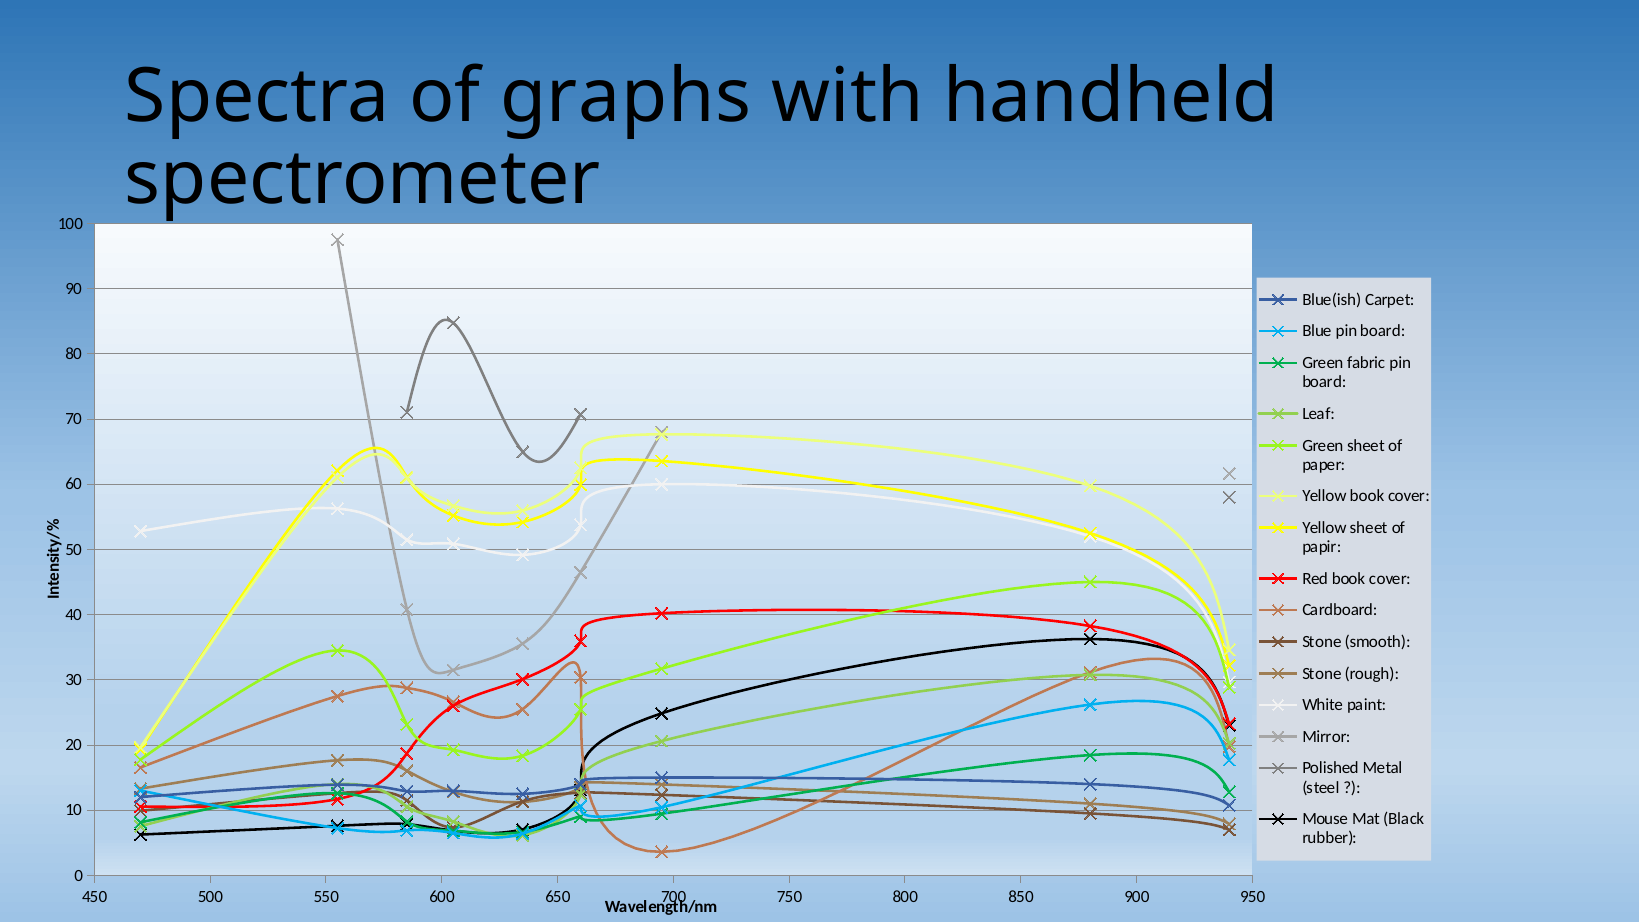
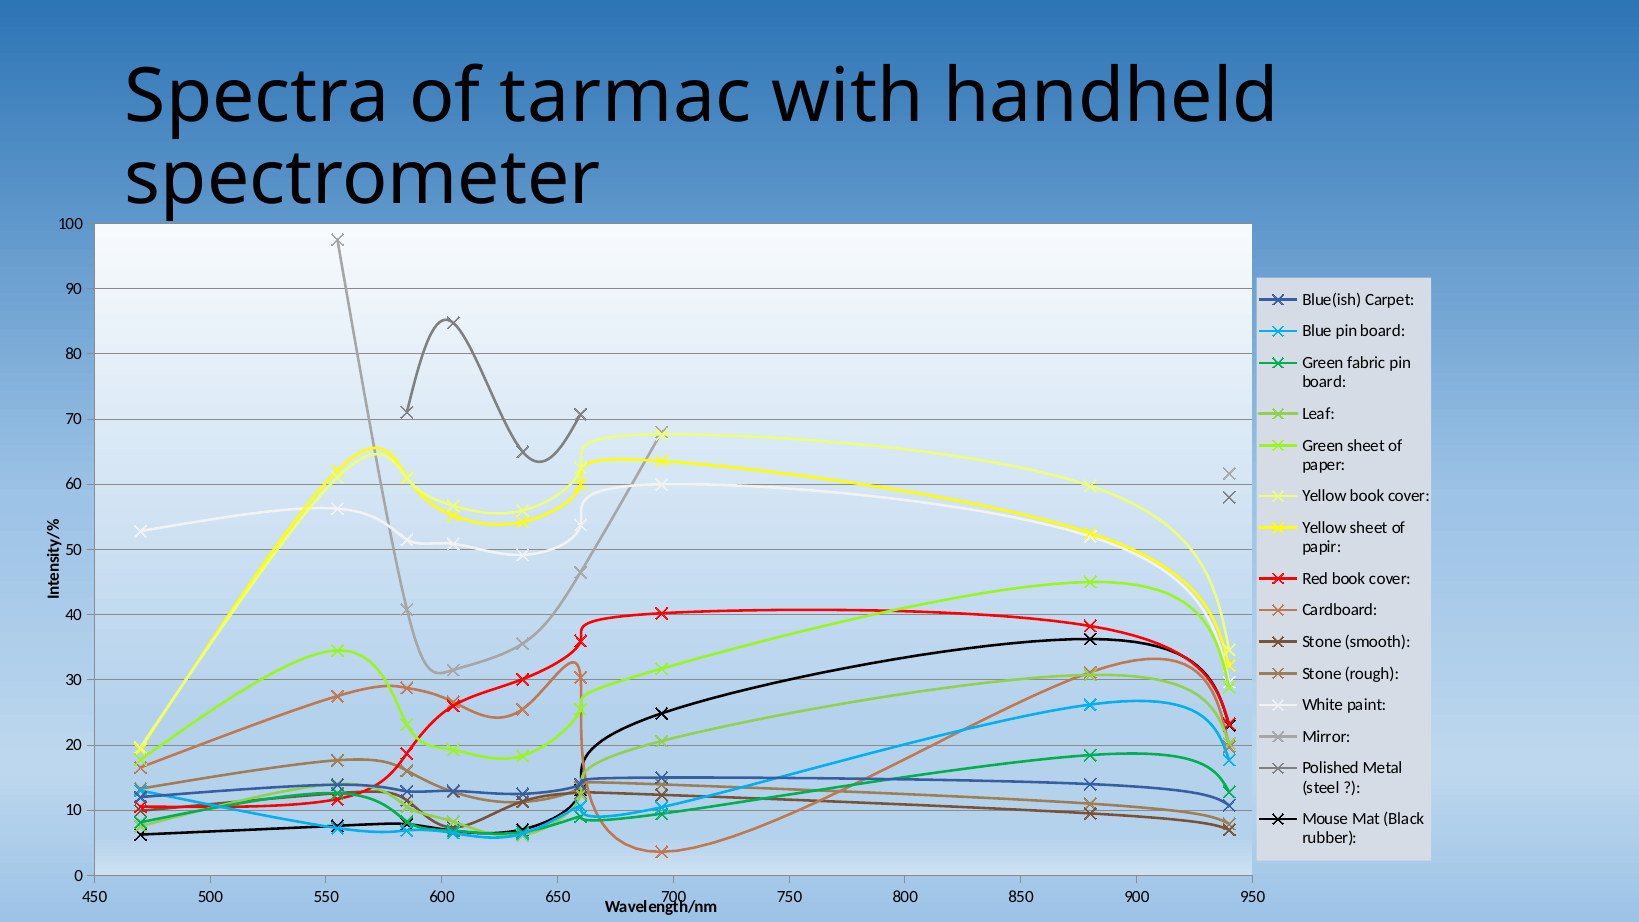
graphs: graphs -> tarmac
